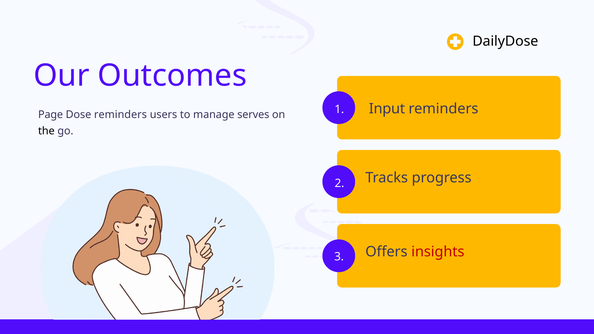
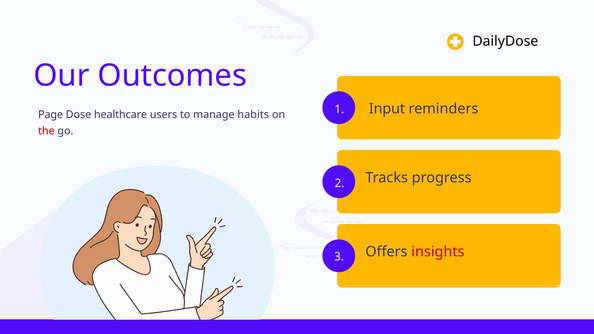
Dose reminders: reminders -> healthcare
serves: serves -> habits
the colour: black -> red
